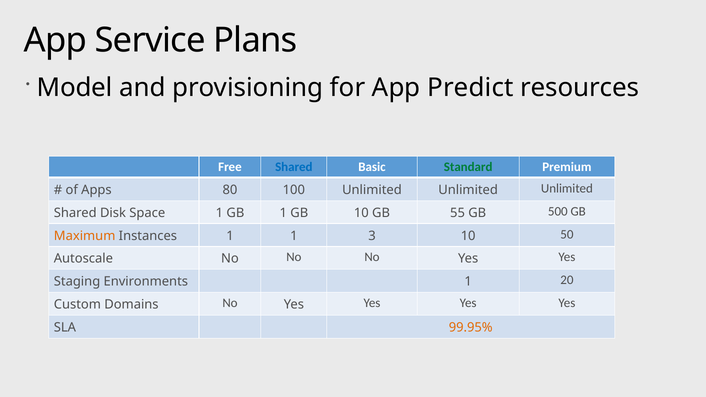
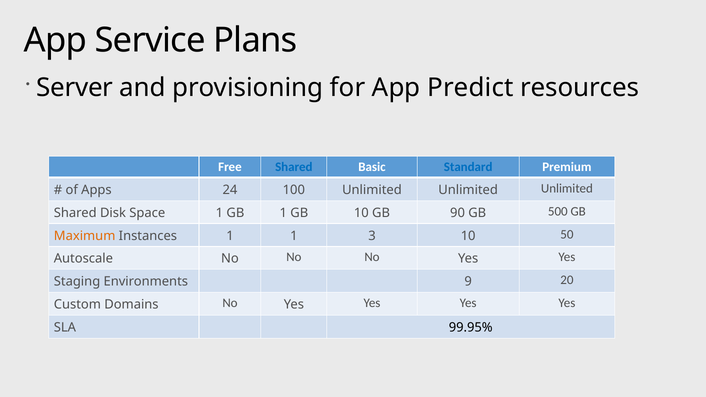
Model: Model -> Server
Standard colour: green -> blue
80: 80 -> 24
55: 55 -> 90
Environments 1: 1 -> 9
99.95% colour: orange -> black
